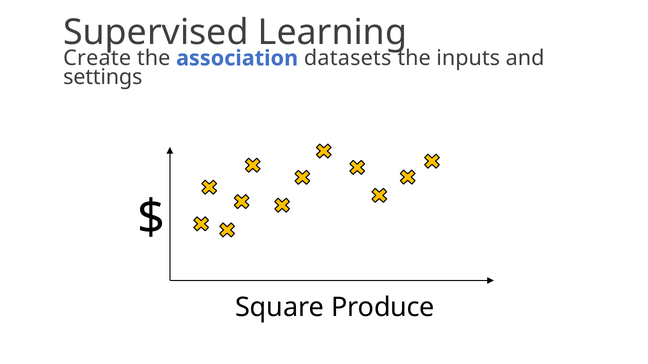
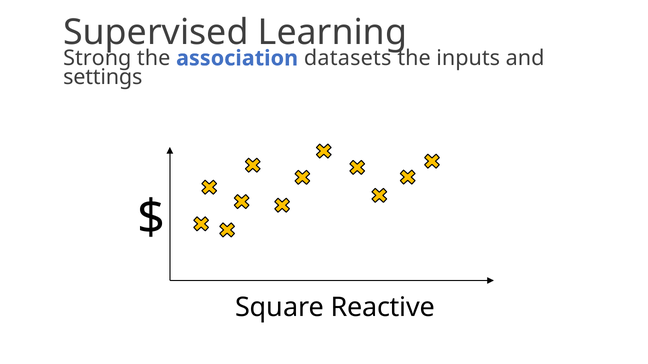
Create: Create -> Strong
Produce: Produce -> Reactive
